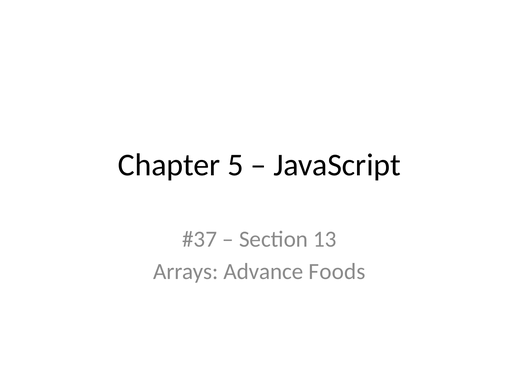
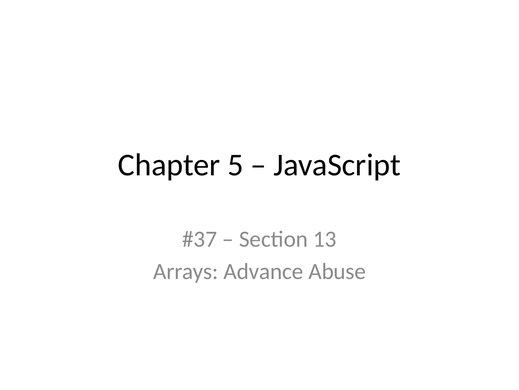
Foods: Foods -> Abuse
